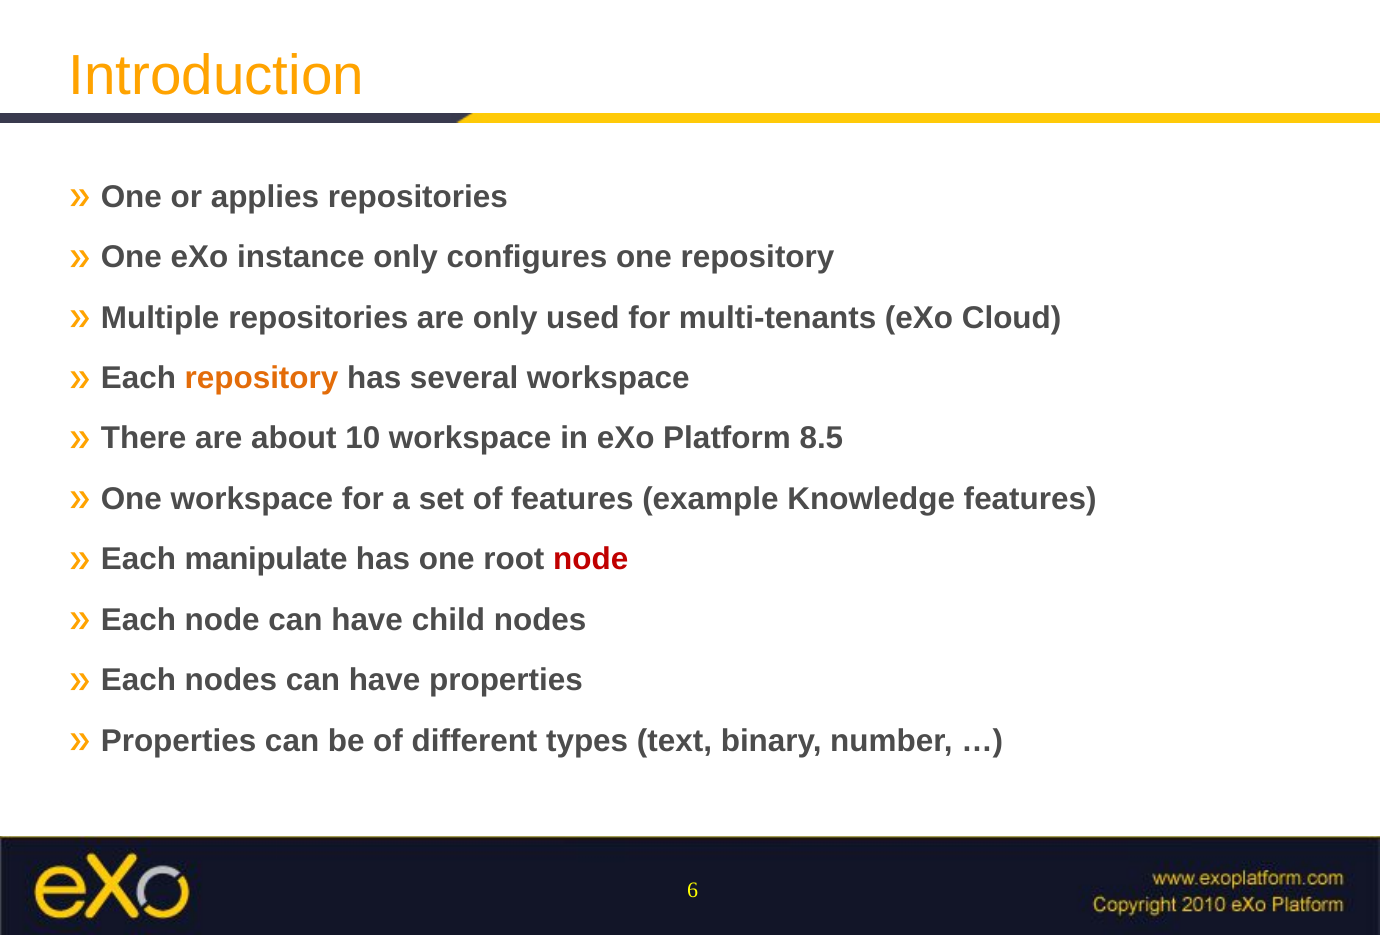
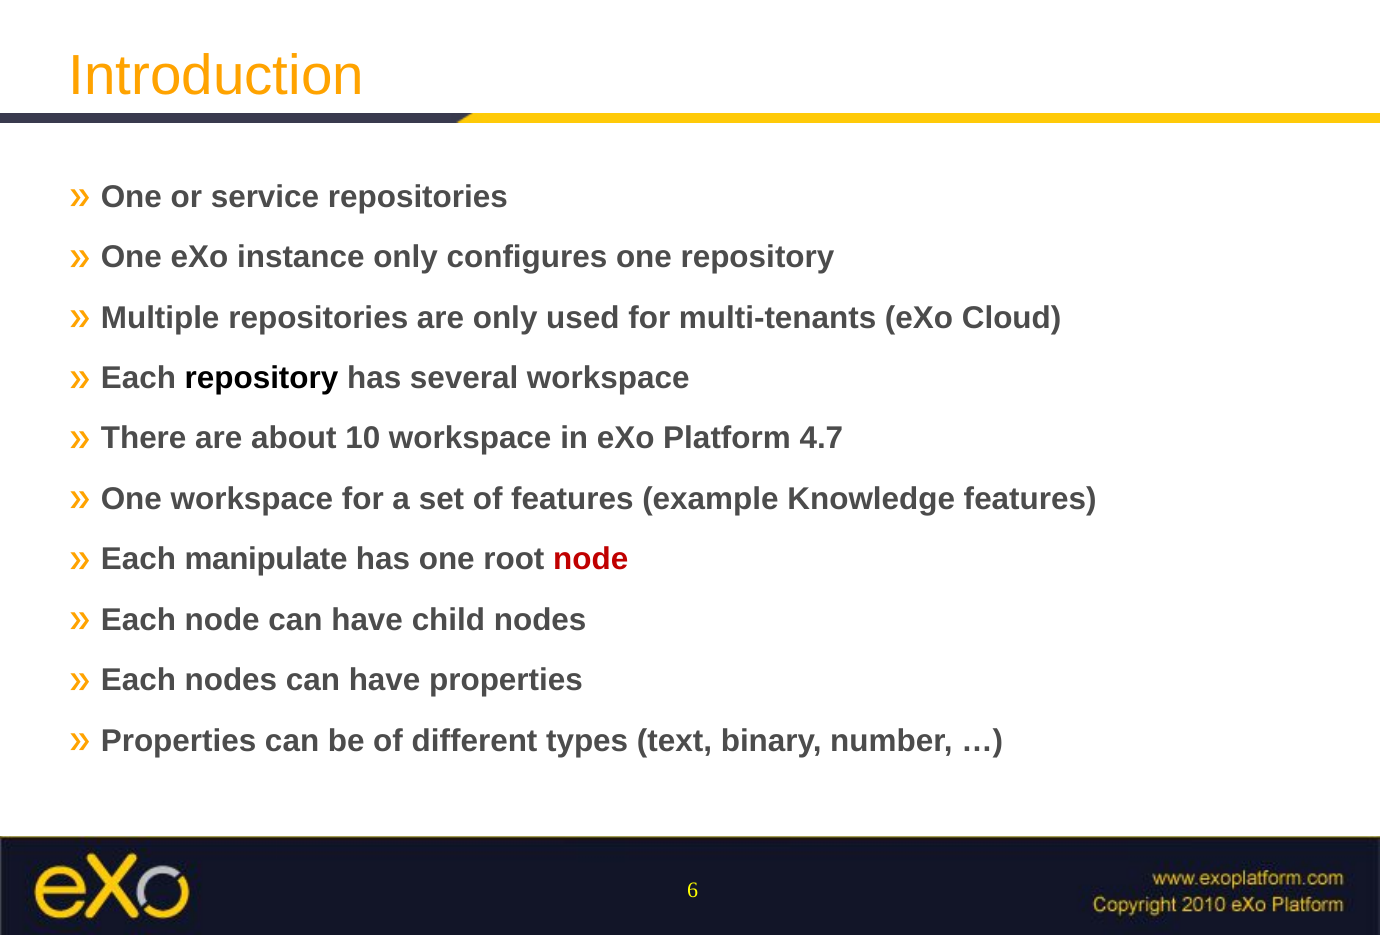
applies: applies -> service
repository at (262, 378) colour: orange -> black
8.5: 8.5 -> 4.7
